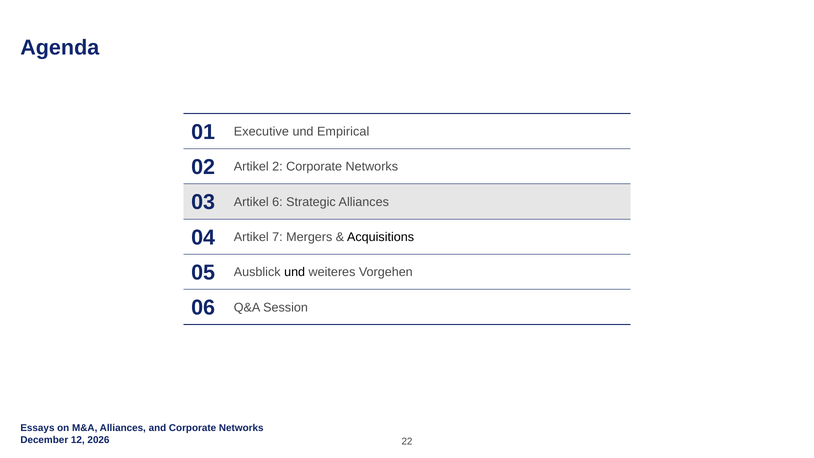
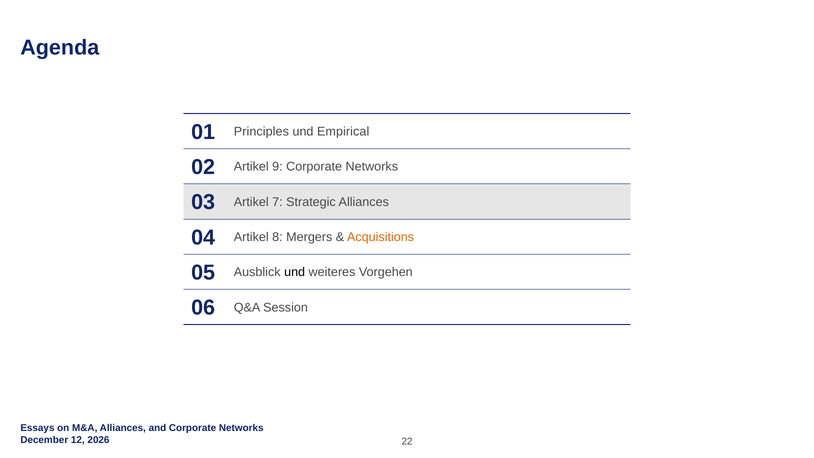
Executive: Executive -> Principles
2: 2 -> 9
6: 6 -> 7
7: 7 -> 8
Acquisitions colour: black -> orange
